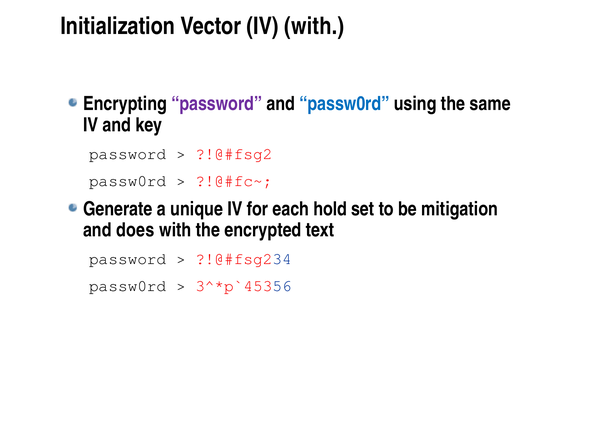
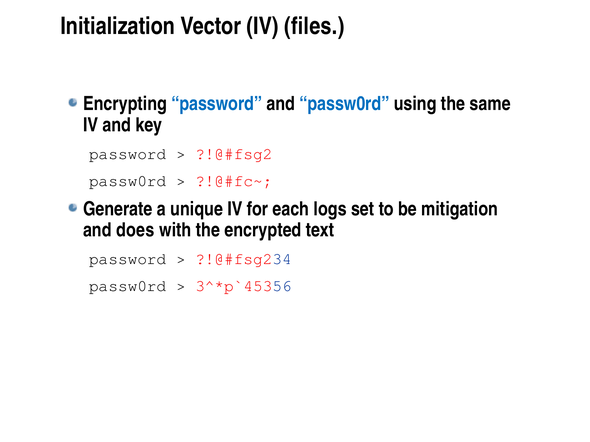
IV with: with -> files
password at (217, 104) colour: purple -> blue
hold: hold -> logs
